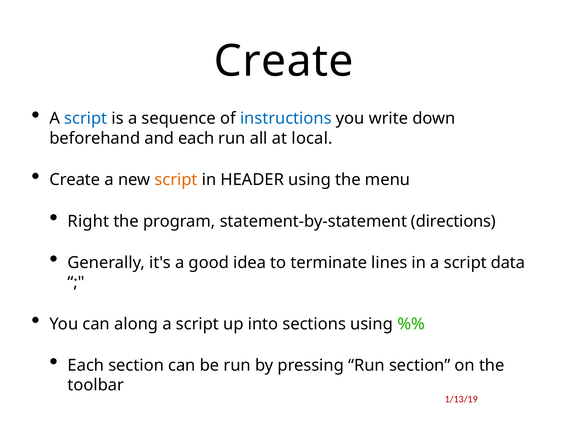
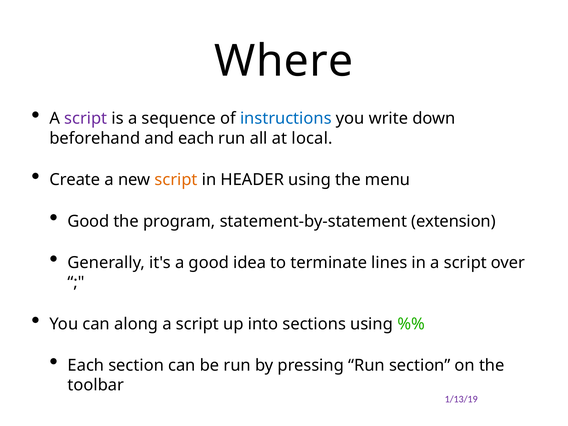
Create at (284, 61): Create -> Where
script at (86, 119) colour: blue -> purple
Right at (88, 221): Right -> Good
directions: directions -> extension
data: data -> over
1/13/19 colour: red -> purple
